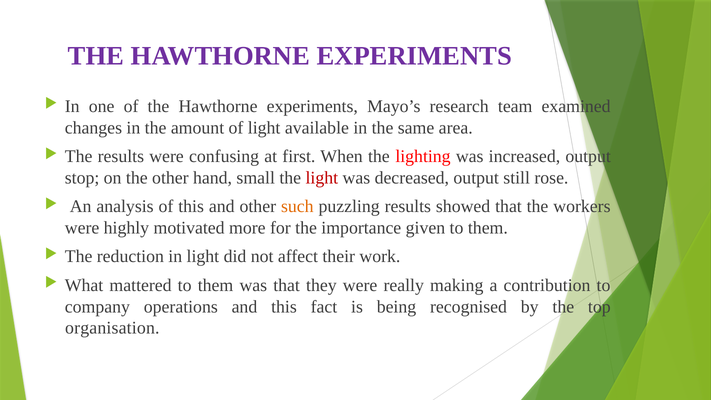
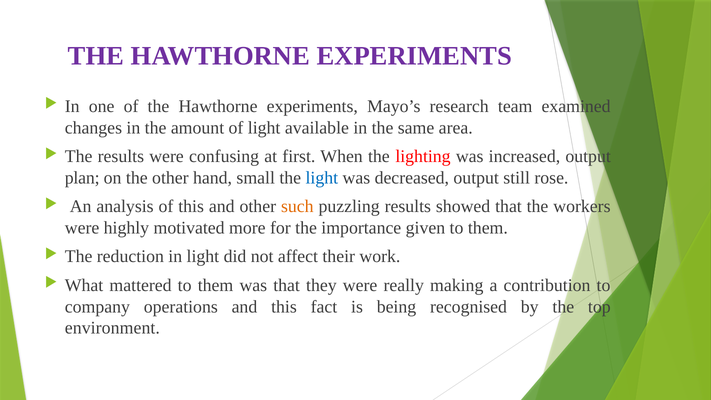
stop: stop -> plan
light at (322, 178) colour: red -> blue
organisation: organisation -> environment
